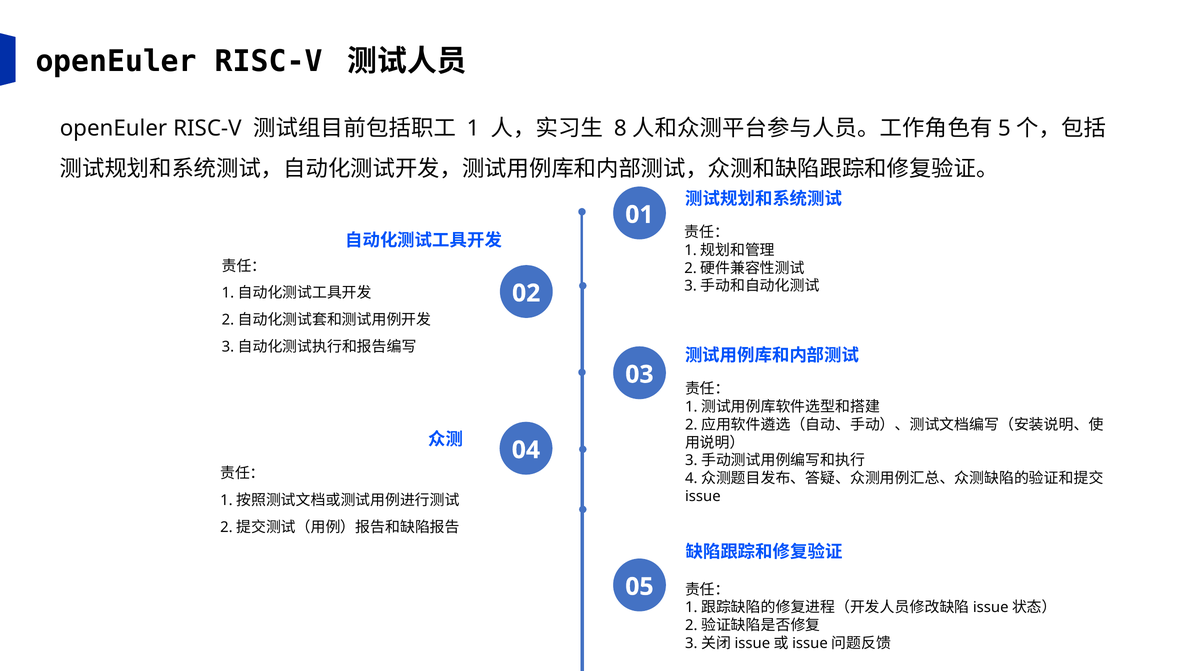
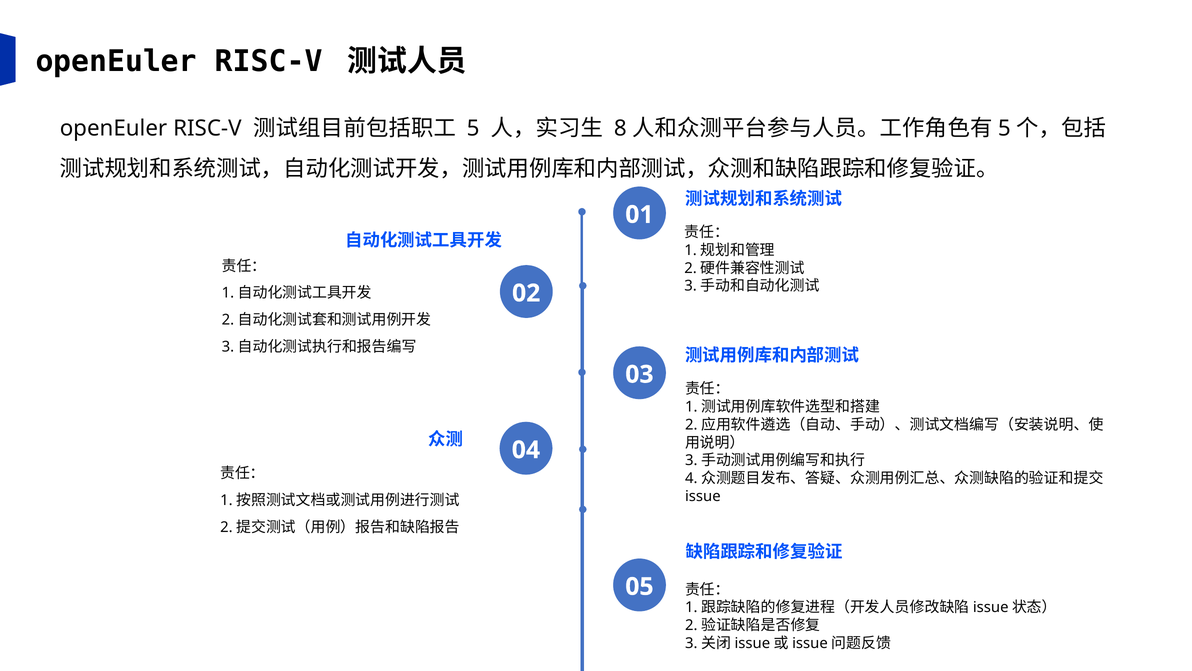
1: 1 -> 5
